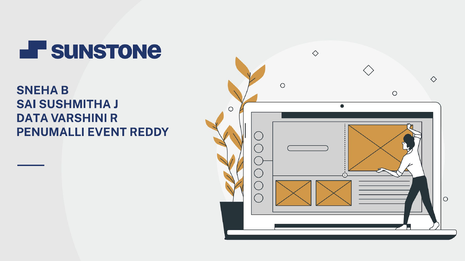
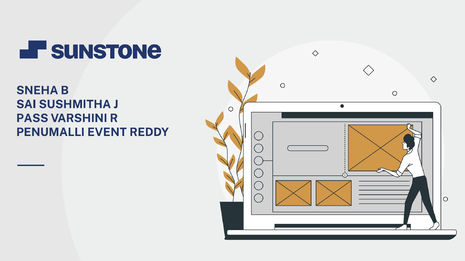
DATA: DATA -> PASS
